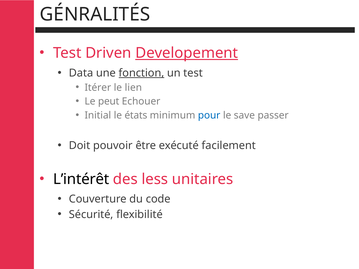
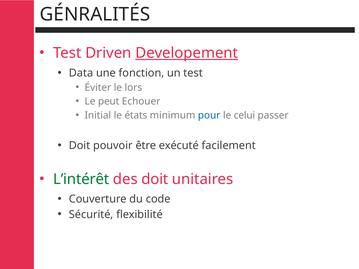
fonction underline: present -> none
Itérer: Itérer -> Éviter
lien: lien -> lors
save: save -> celui
L’intérêt colour: black -> green
des less: less -> doit
